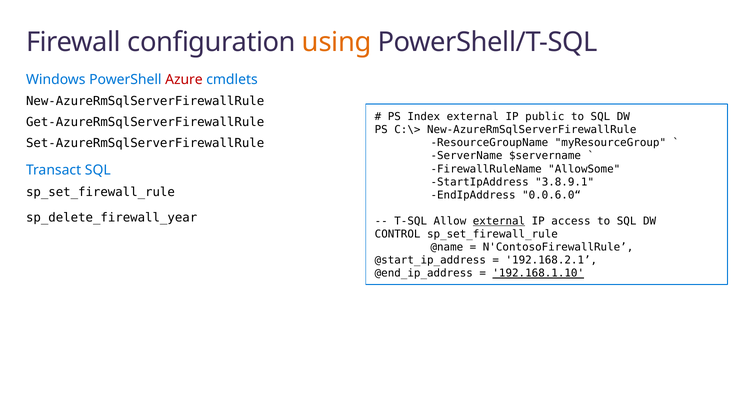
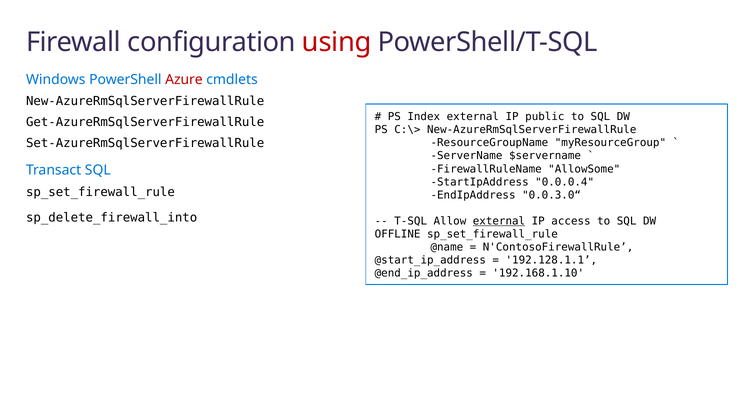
using colour: orange -> red
3.8.9.1: 3.8.9.1 -> 0.0.0.4
0.0.6.0“: 0.0.6.0“ -> 0.0.3.0“
sp_delete_firewall_year: sp_delete_firewall_year -> sp_delete_firewall_into
CONTROL: CONTROL -> OFFLINE
192.168.2.1: 192.168.2.1 -> 192.128.1.1
192.168.1.10 underline: present -> none
